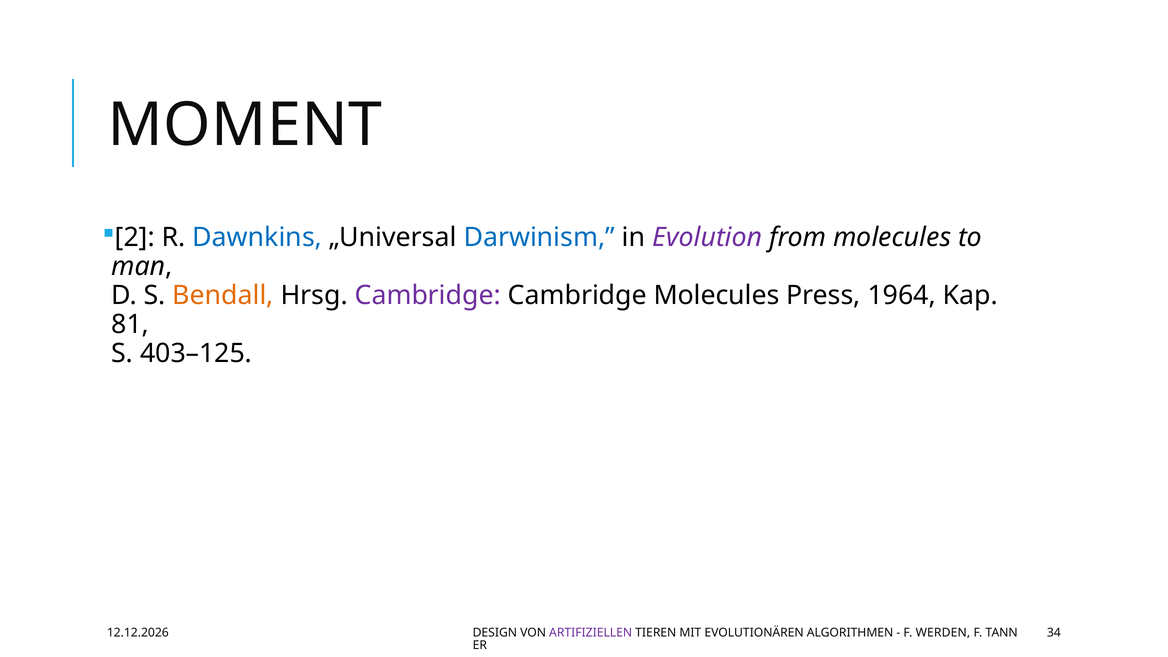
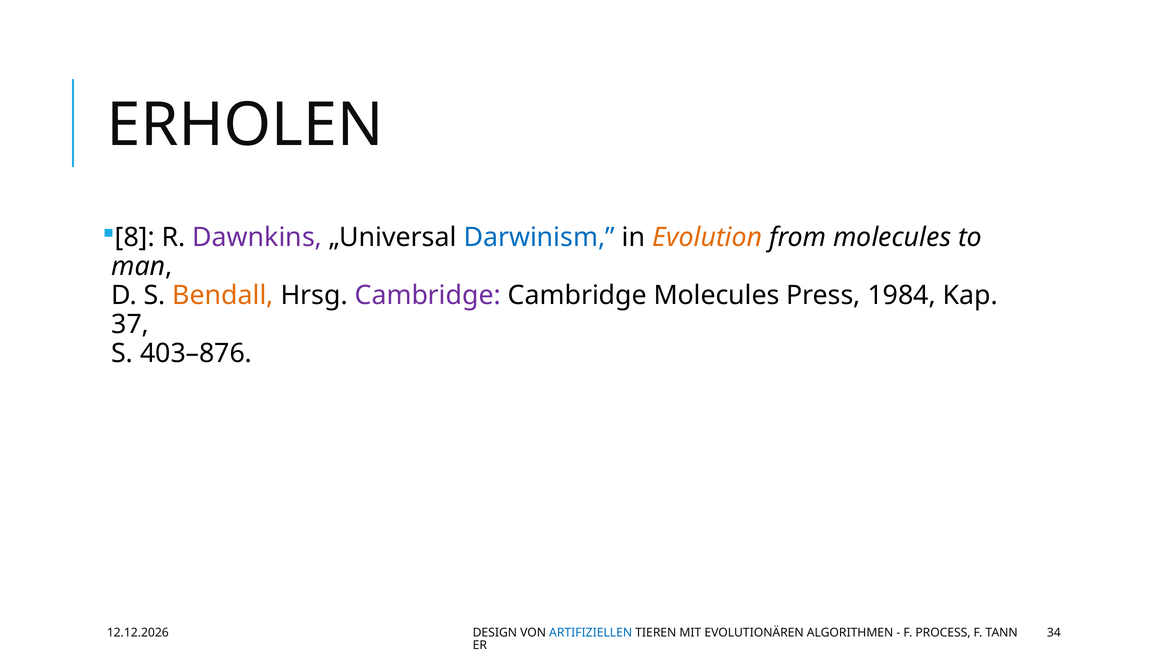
MOMENT: MOMENT -> ERHOLEN
2: 2 -> 8
Dawnkins colour: blue -> purple
Evolution colour: purple -> orange
1964: 1964 -> 1984
81: 81 -> 37
403–125: 403–125 -> 403–876
ARTIFIZIELLEN colour: purple -> blue
WERDEN: WERDEN -> PROCESS
